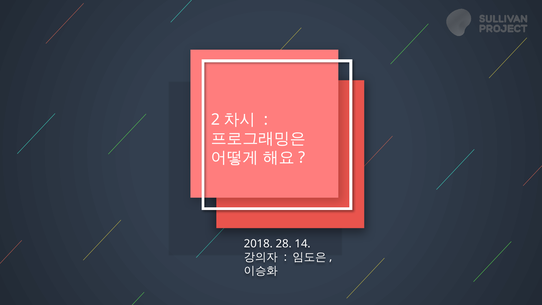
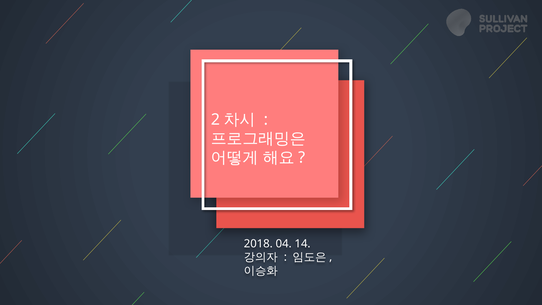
28: 28 -> 04
